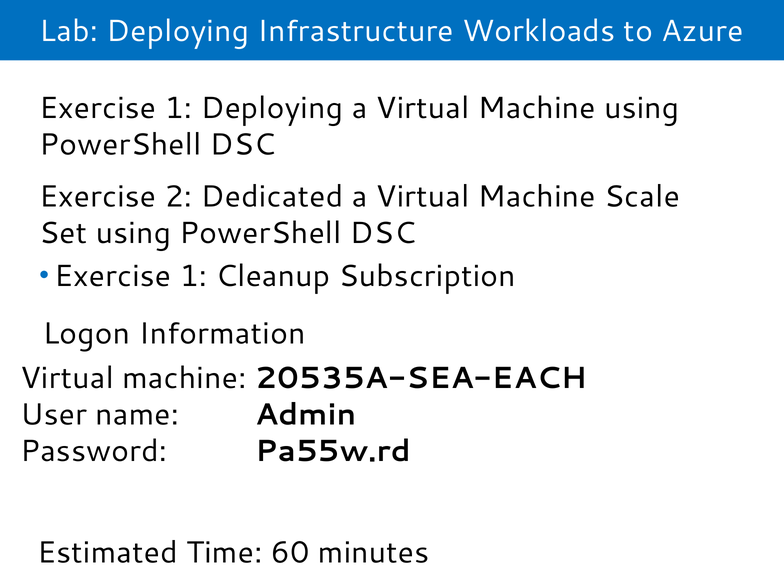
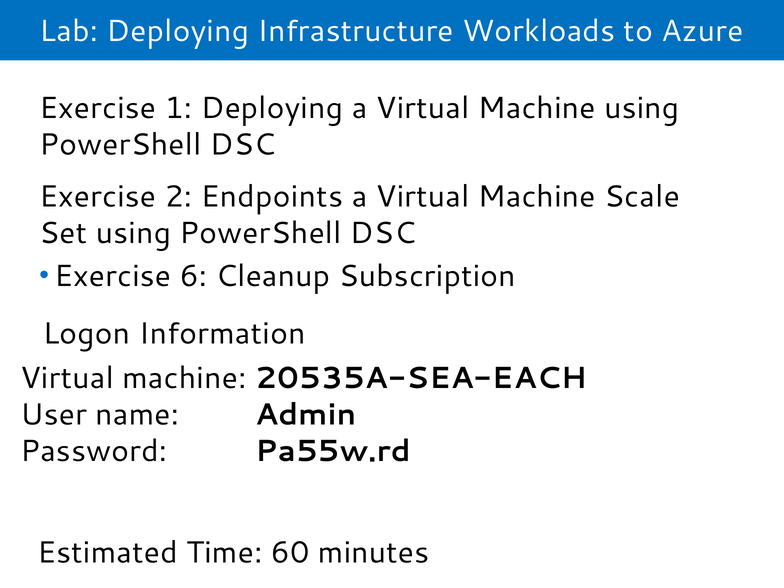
Dedicated: Dedicated -> Endpoints
1 at (193, 276): 1 -> 6
